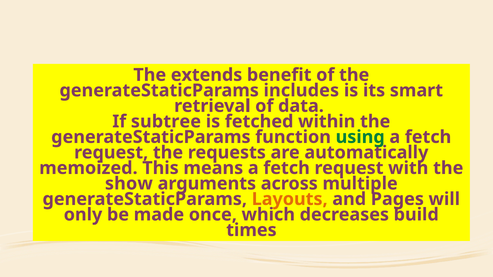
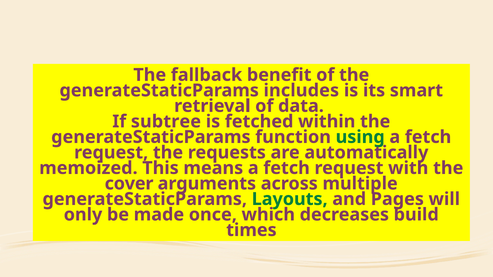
extends: extends -> fallback
show: show -> cover
Layouts colour: orange -> green
